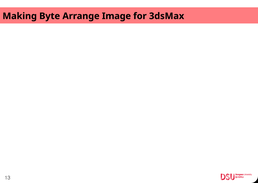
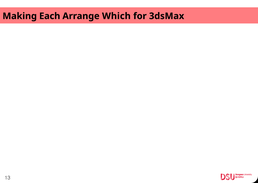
Byte: Byte -> Each
Image: Image -> Which
